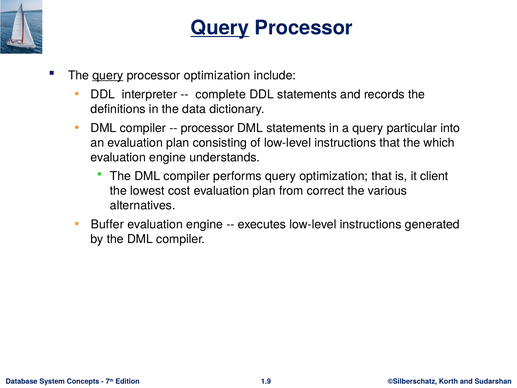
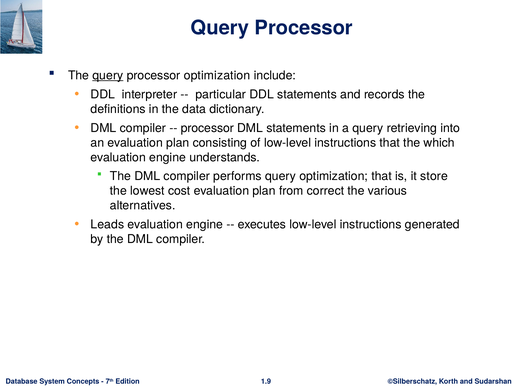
Query at (220, 28) underline: present -> none
complete: complete -> particular
particular: particular -> retrieving
client: client -> store
Buffer: Buffer -> Leads
